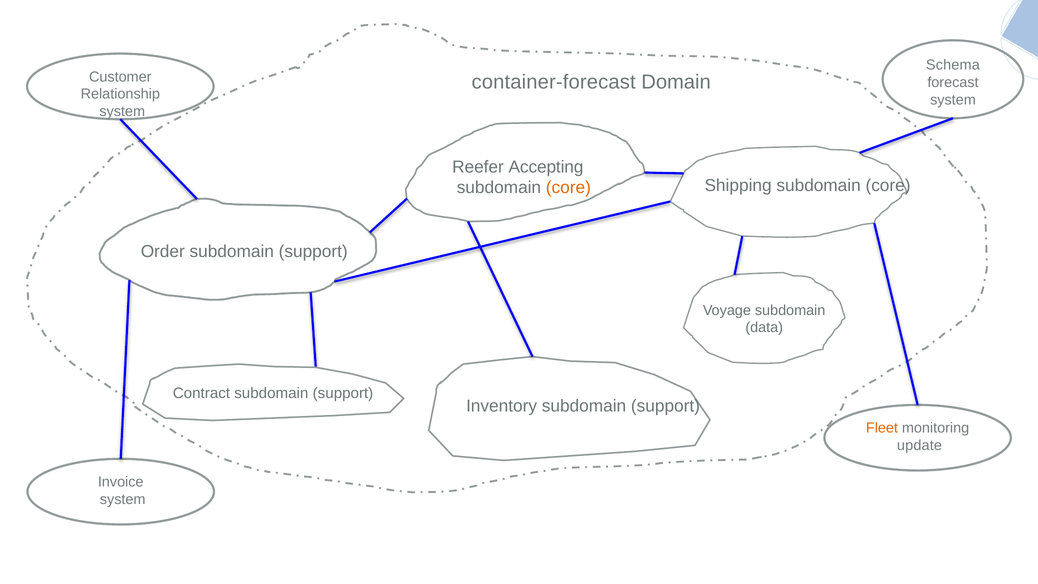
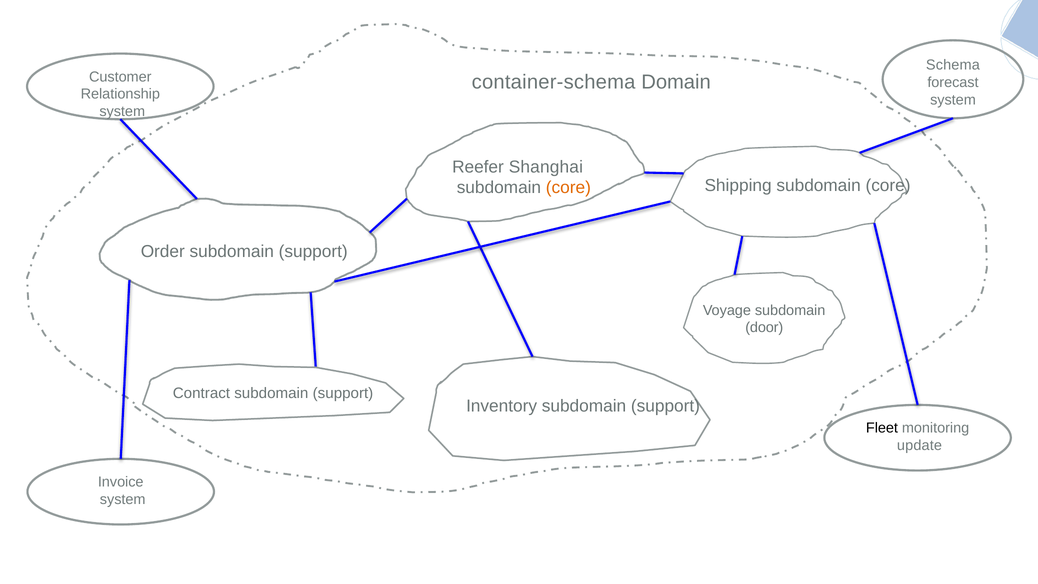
container-forecast: container-forecast -> container-schema
Accepting: Accepting -> Shanghai
data: data -> door
Fleet colour: orange -> black
